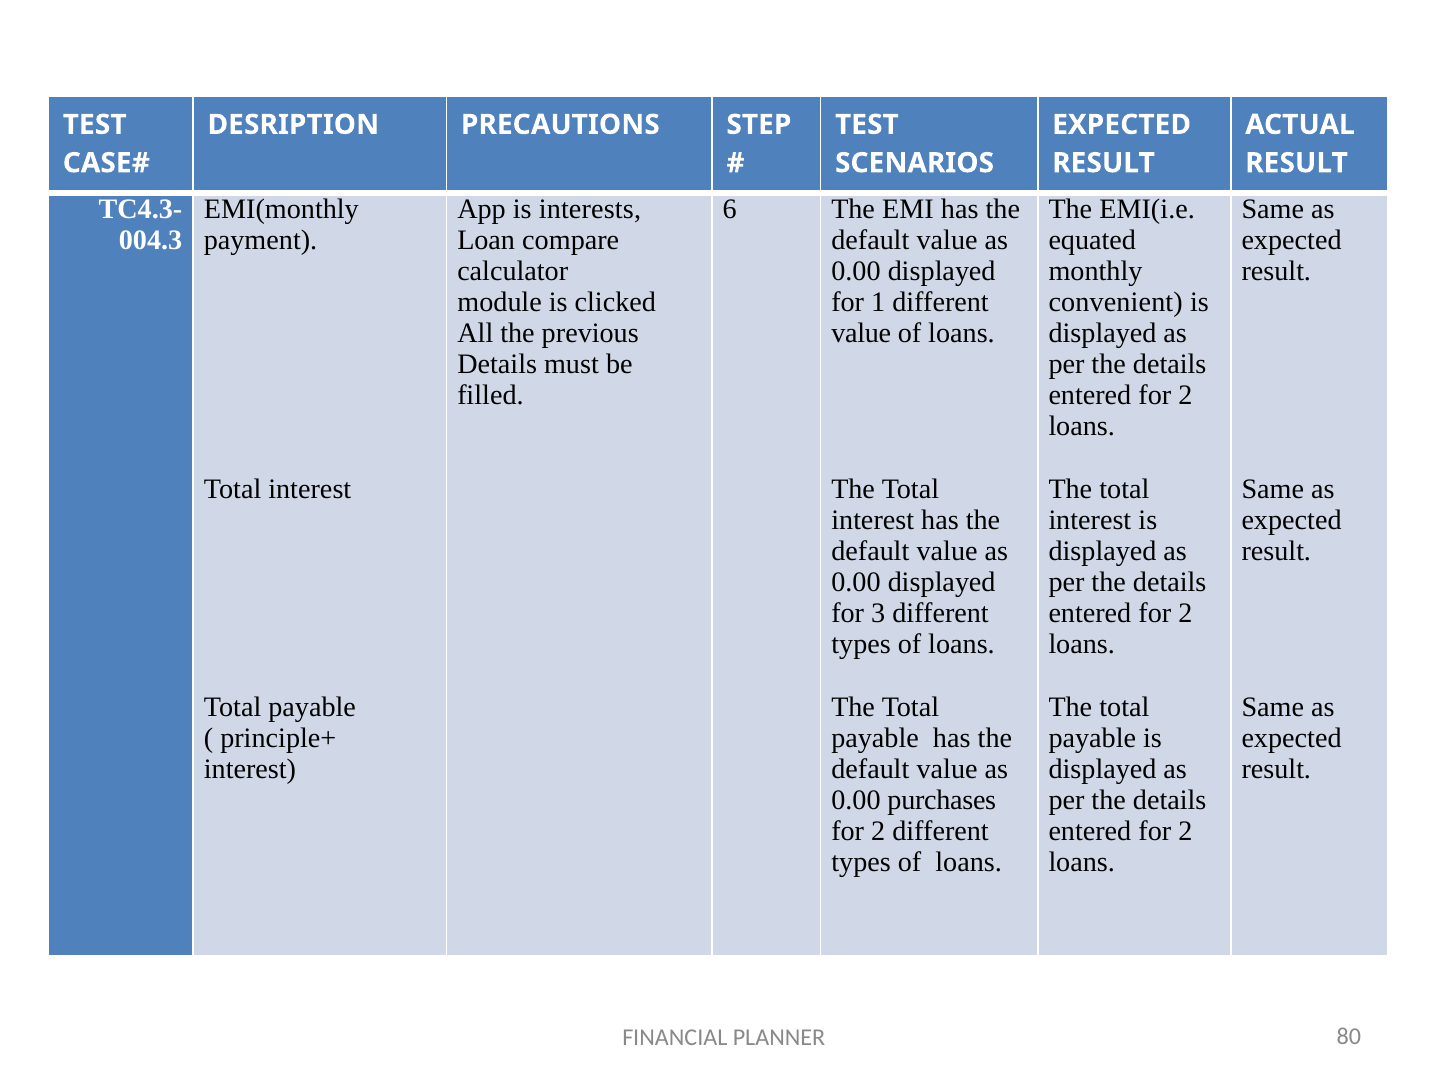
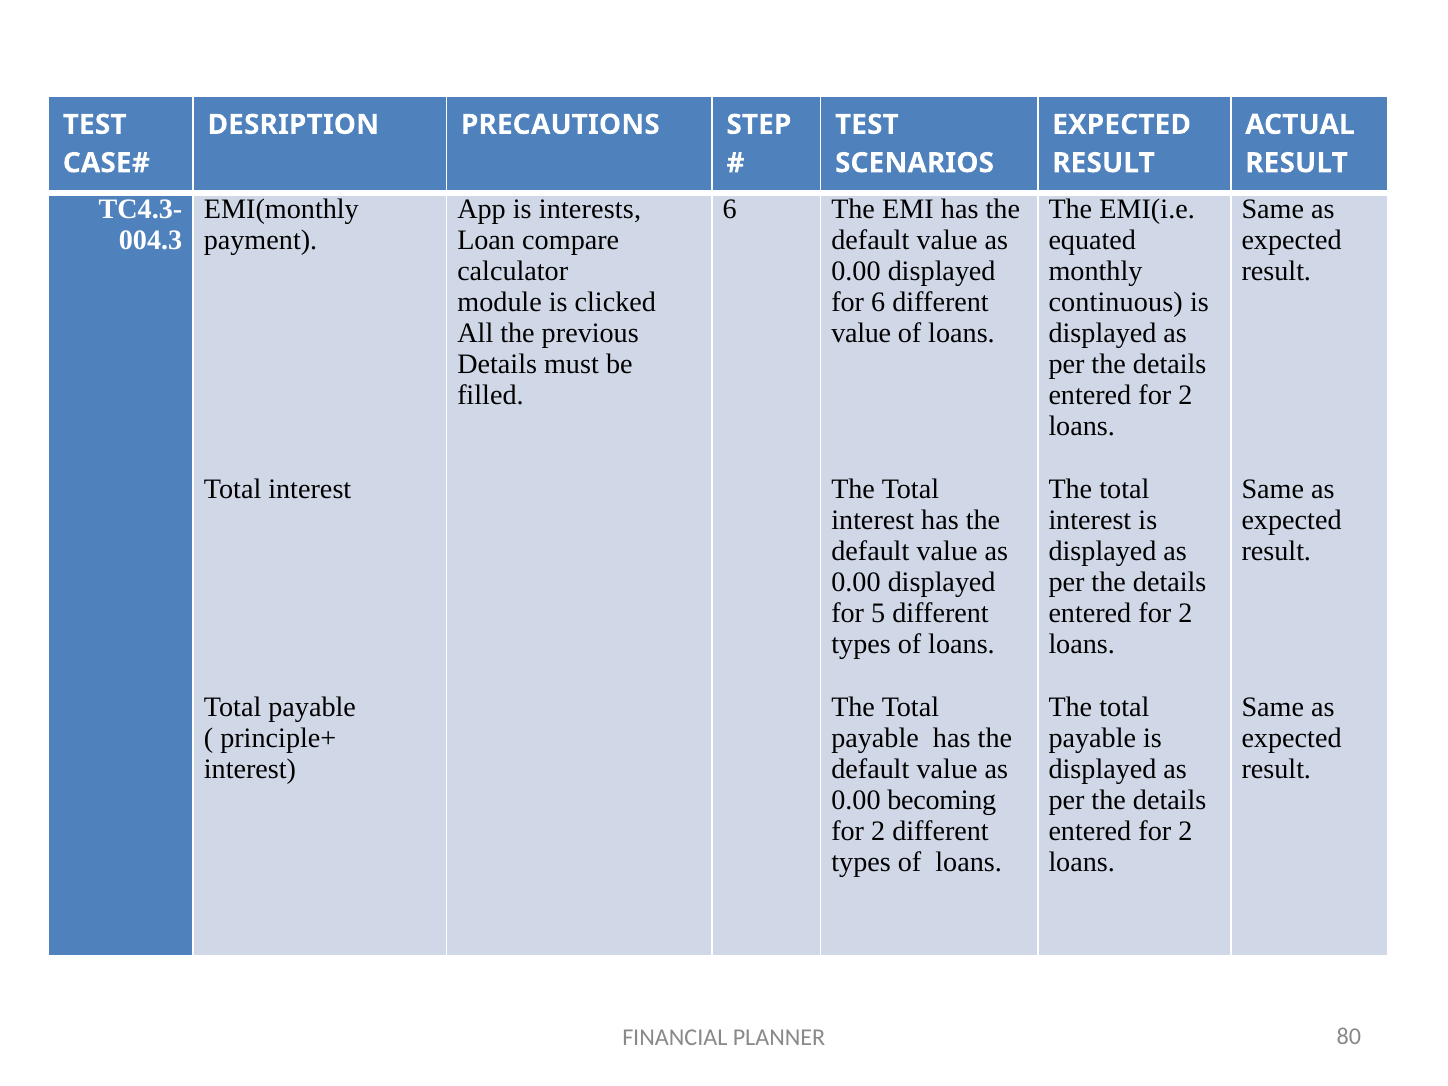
for 1: 1 -> 6
convenient: convenient -> continuous
3: 3 -> 5
purchases: purchases -> becoming
